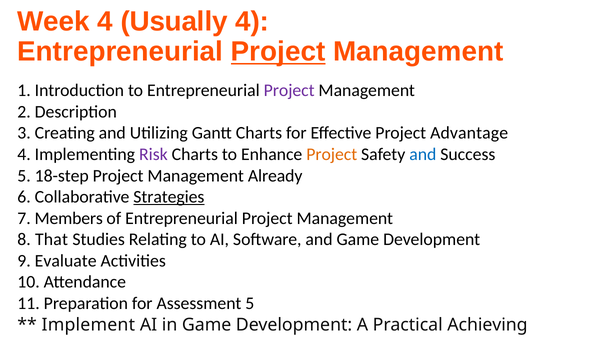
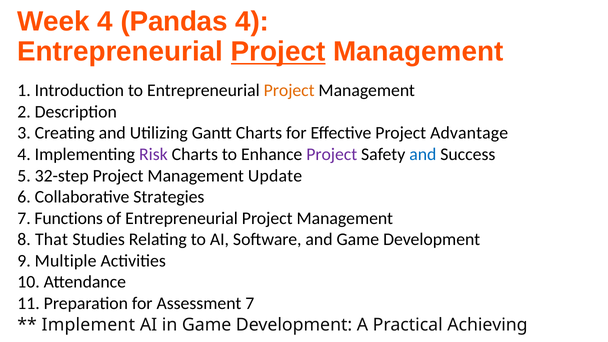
Usually: Usually -> Pandas
Project at (289, 91) colour: purple -> orange
Project at (332, 154) colour: orange -> purple
18-step: 18-step -> 32-step
Already: Already -> Update
Strategies underline: present -> none
Members: Members -> Functions
Evaluate: Evaluate -> Multiple
Assessment 5: 5 -> 7
